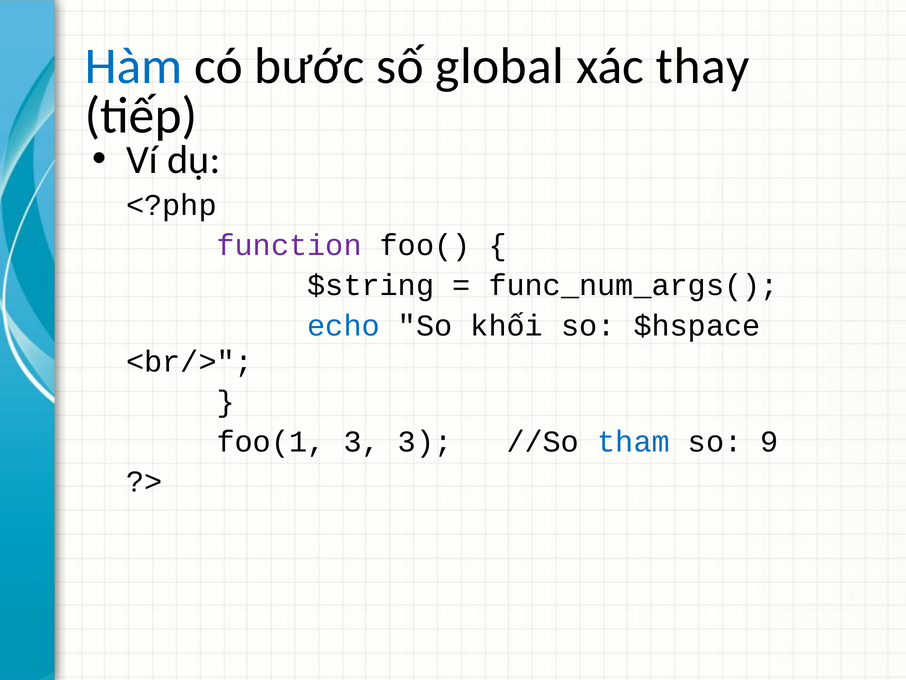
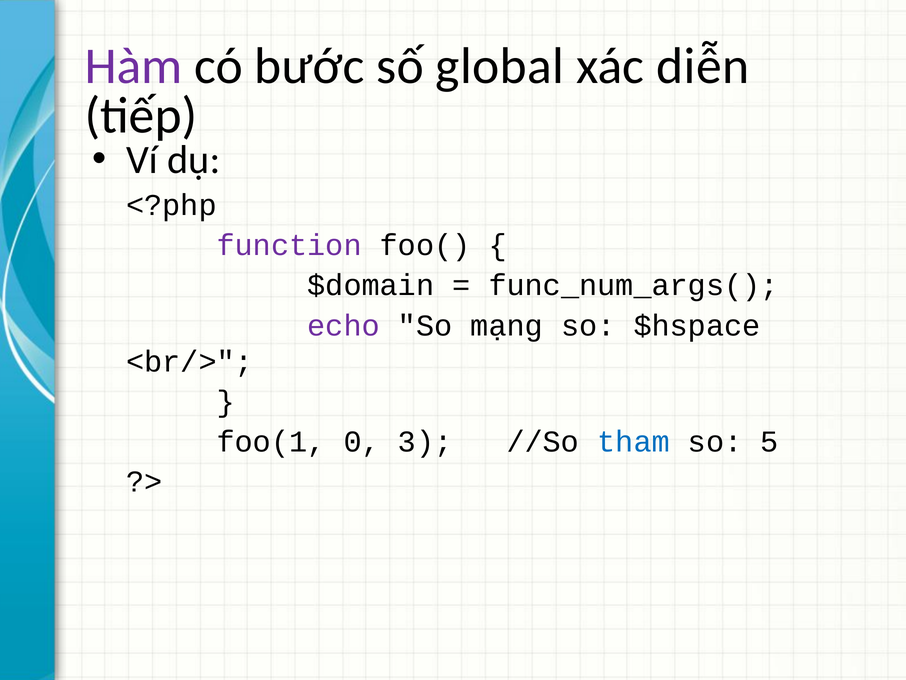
Hàm colour: blue -> purple
thay: thay -> diễn
$string: $string -> $domain
echo colour: blue -> purple
khối: khối -> mạng
foo(1 3: 3 -> 0
9: 9 -> 5
